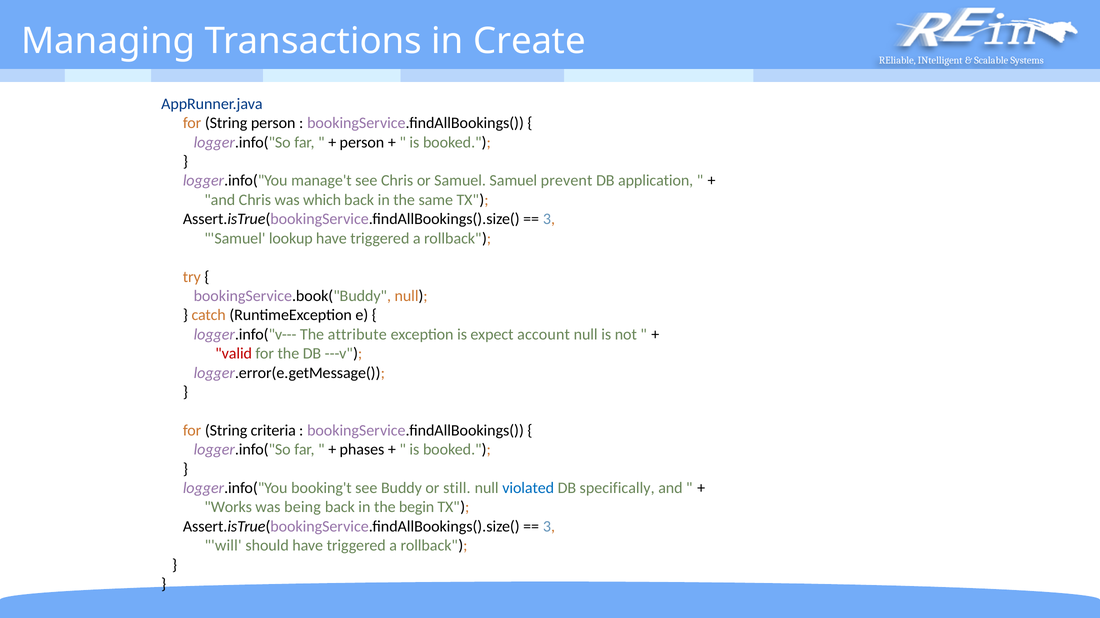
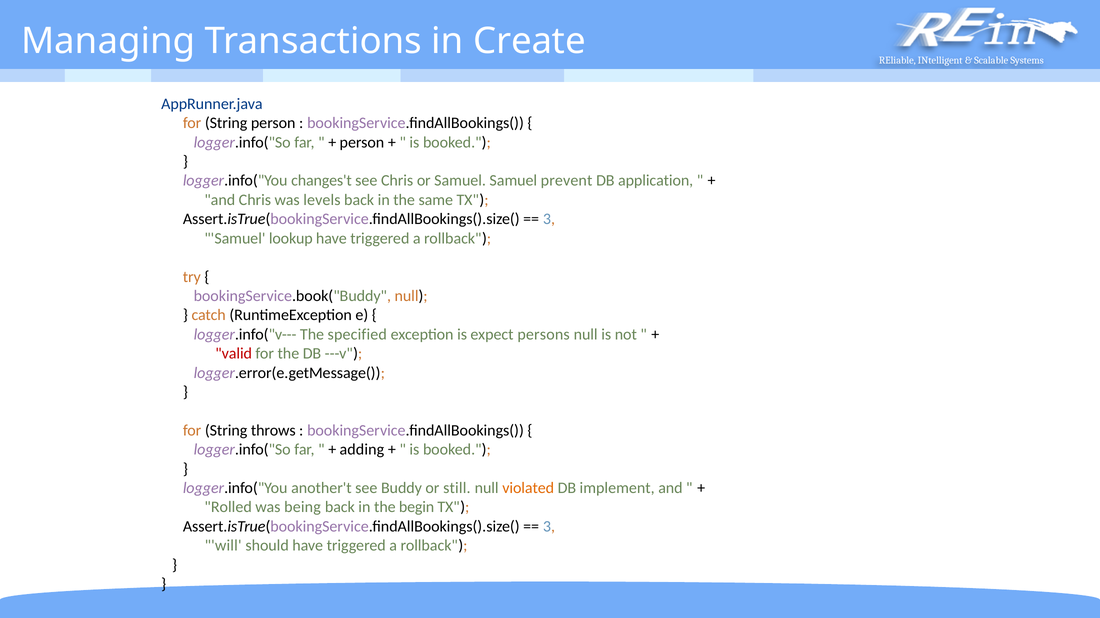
manage't: manage't -> changes't
which: which -> levels
attribute: attribute -> specified
account: account -> persons
criteria: criteria -> throws
phases: phases -> adding
booking't: booking't -> another't
violated colour: blue -> orange
specifically: specifically -> implement
Works: Works -> Rolled
